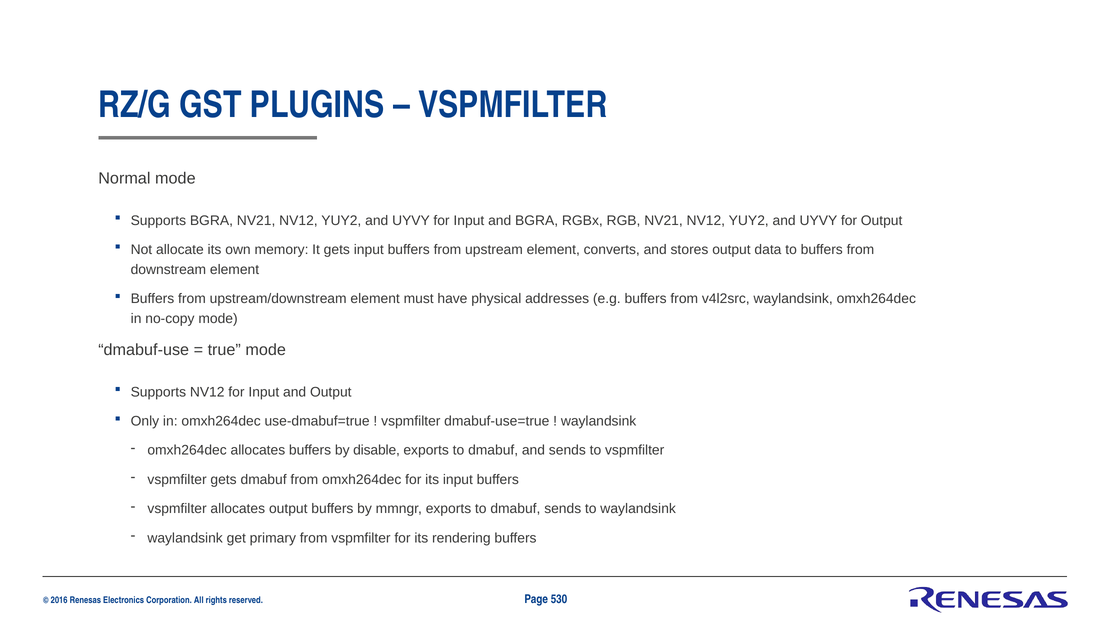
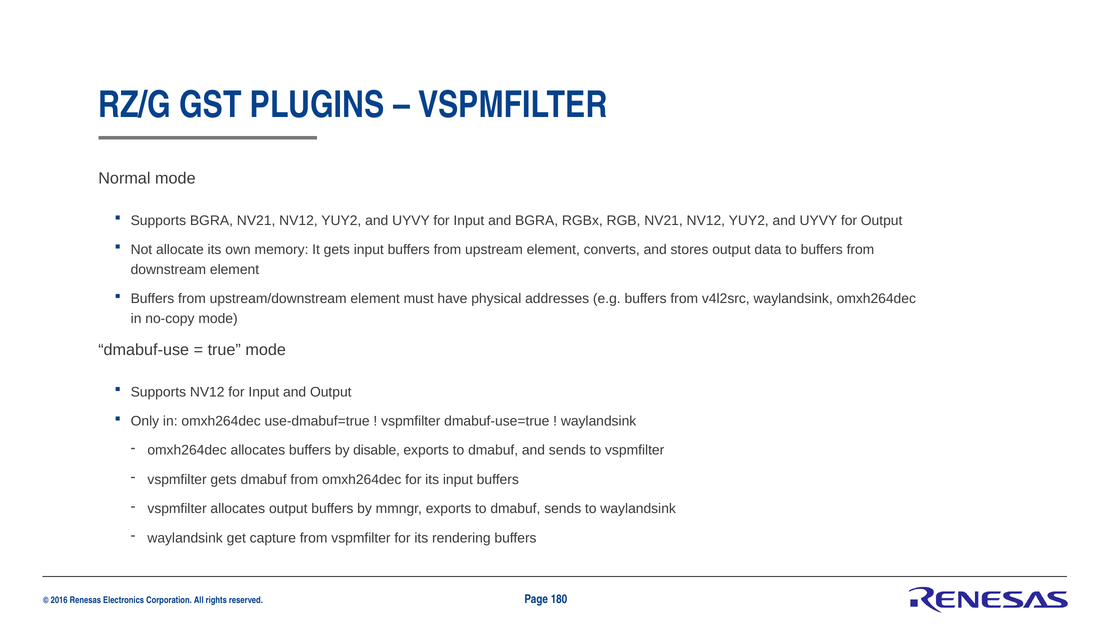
primary: primary -> capture
530: 530 -> 180
